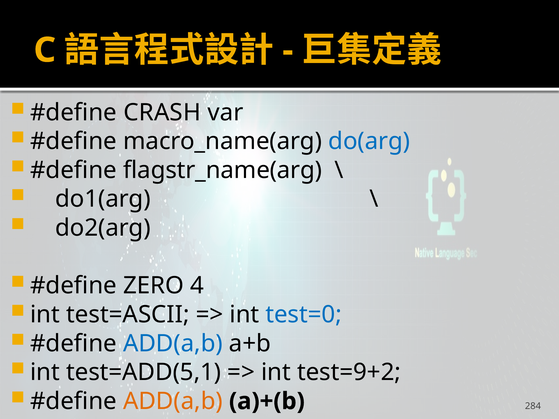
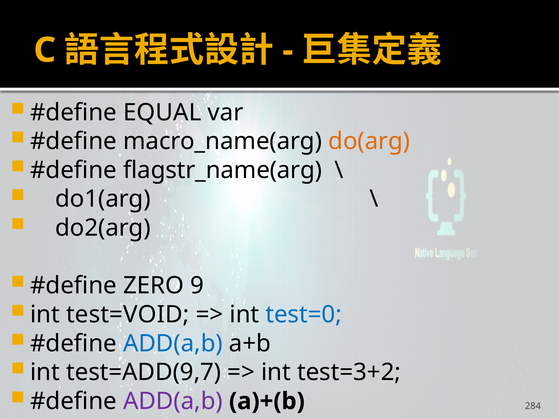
CRASH: CRASH -> EQUAL
do(arg colour: blue -> orange
4: 4 -> 9
test=ASCII: test=ASCII -> test=VOID
test=ADD(5,1: test=ADD(5,1 -> test=ADD(9,7
test=9+2: test=9+2 -> test=3+2
ADD(a,b at (173, 401) colour: orange -> purple
